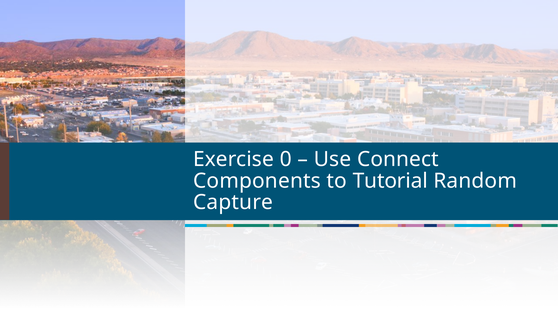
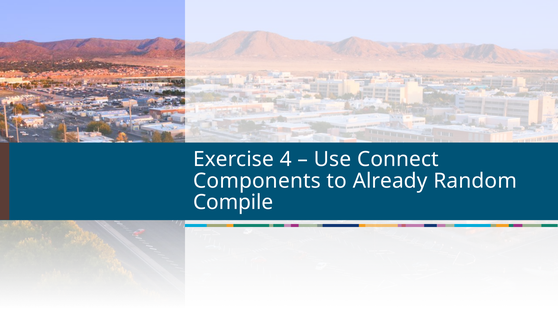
0: 0 -> 4
Tutorial: Tutorial -> Already
Capture: Capture -> Compile
